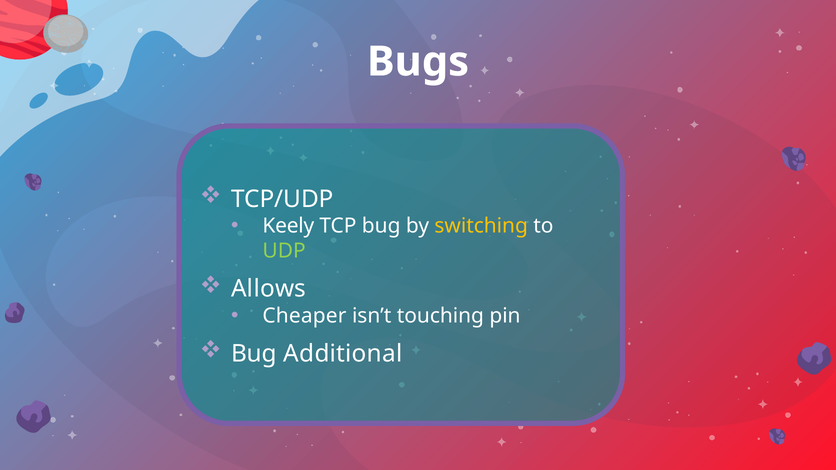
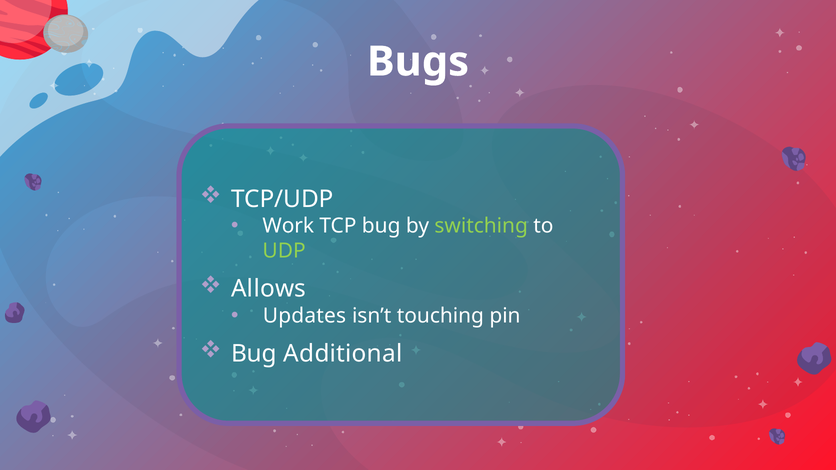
Keely: Keely -> Work
switching colour: yellow -> light green
Cheaper: Cheaper -> Updates
